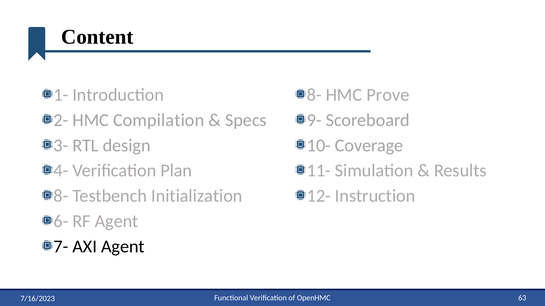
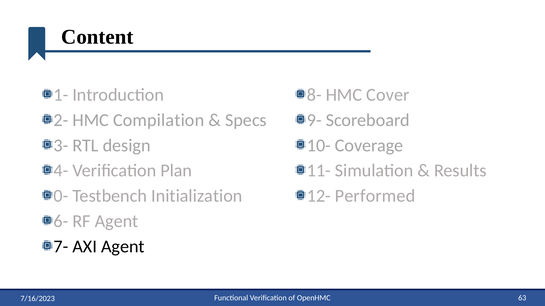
Prove: Prove -> Cover
8- at (61, 196): 8- -> 0-
Instruction: Instruction -> Performed
